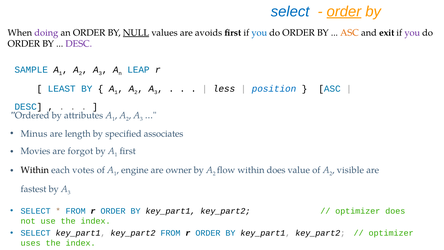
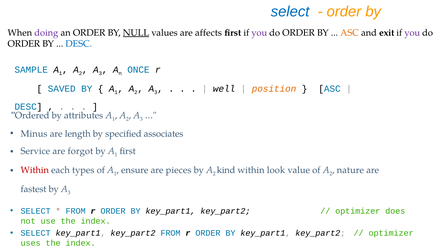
order at (344, 12) underline: present -> none
avoids: avoids -> affects
you at (259, 33) colour: blue -> purple
DESC at (79, 44) colour: purple -> blue
LEAP: LEAP -> ONCE
LEAST: LEAST -> SAVED
less: less -> well
position colour: blue -> orange
Movies: Movies -> Service
Within at (35, 170) colour: black -> red
votes: votes -> types
engine: engine -> ensure
owner: owner -> pieces
flow: flow -> kind
within does: does -> look
visible: visible -> nature
